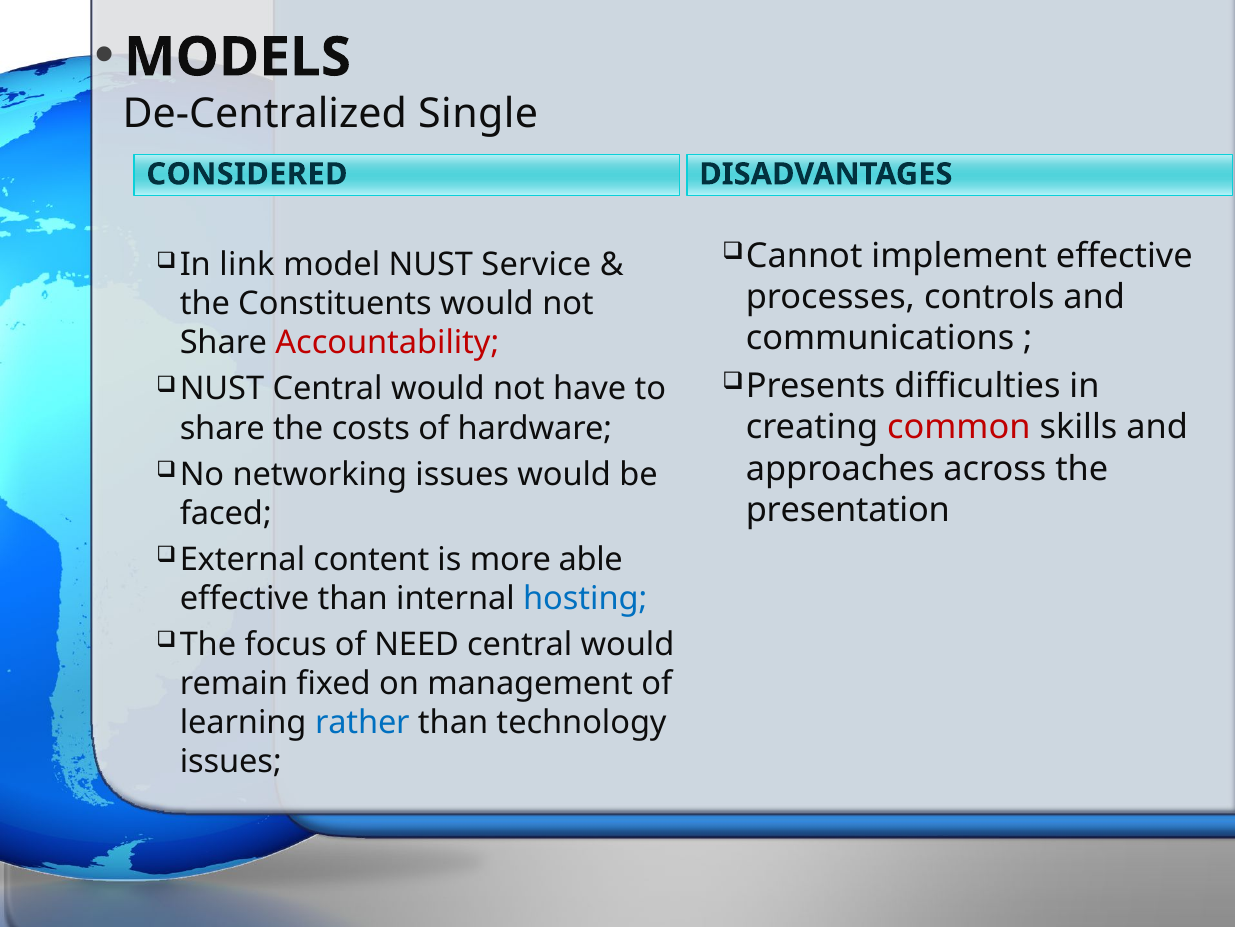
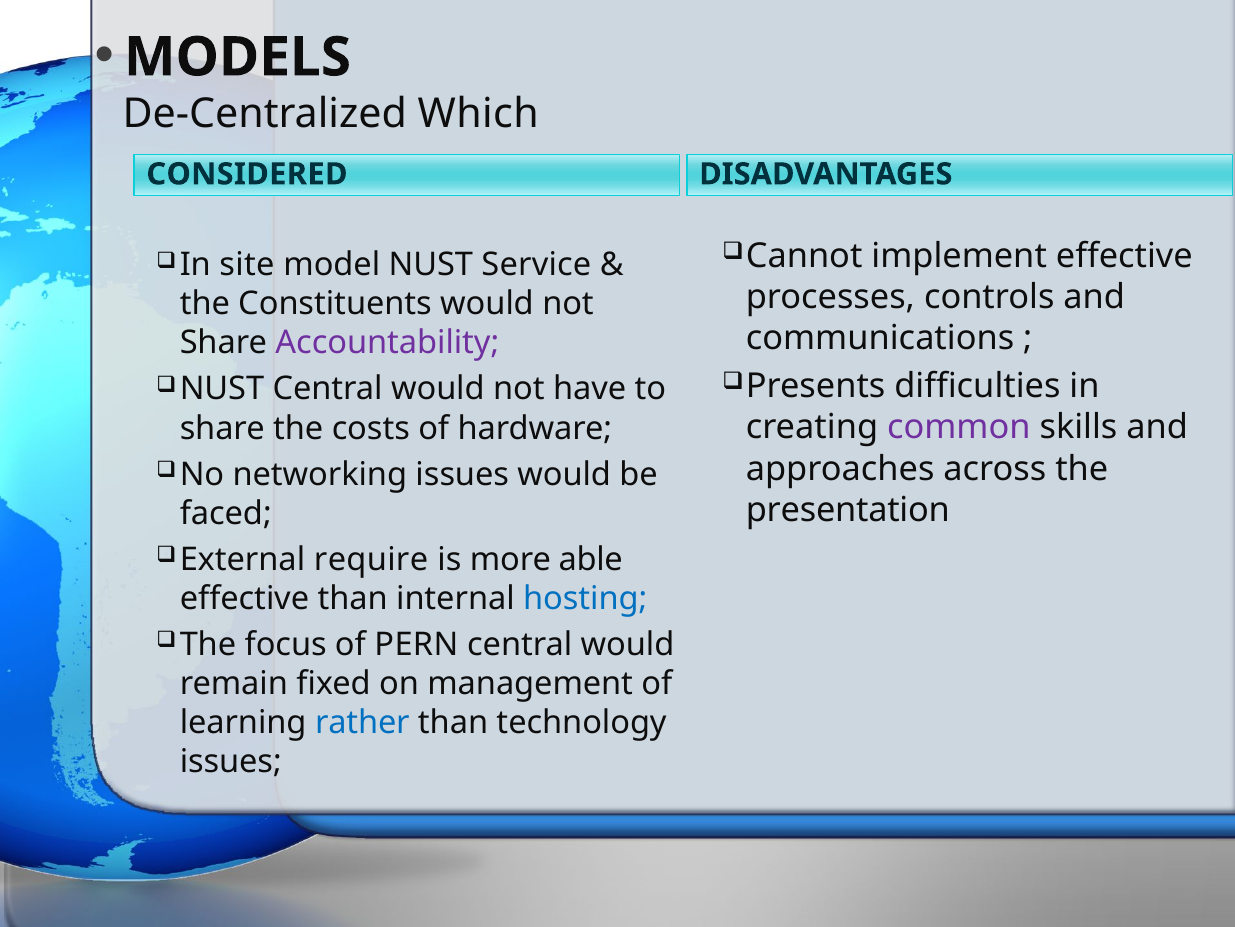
Single: Single -> Which
link: link -> site
Accountability colour: red -> purple
common colour: red -> purple
content: content -> require
NEED: NEED -> PERN
